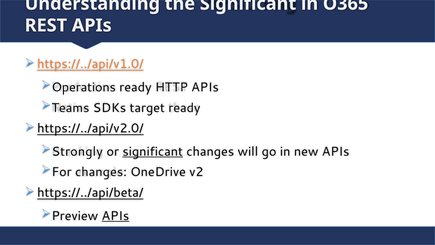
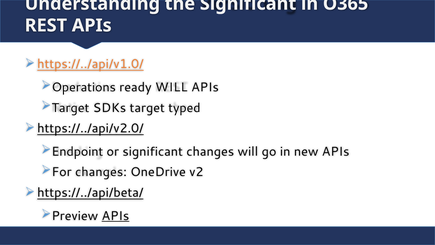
ready HTTP: HTTP -> WILL
Teams at (70, 108): Teams -> Target
target ready: ready -> typed
Strongly: Strongly -> Endpoint
significant at (153, 151) underline: present -> none
